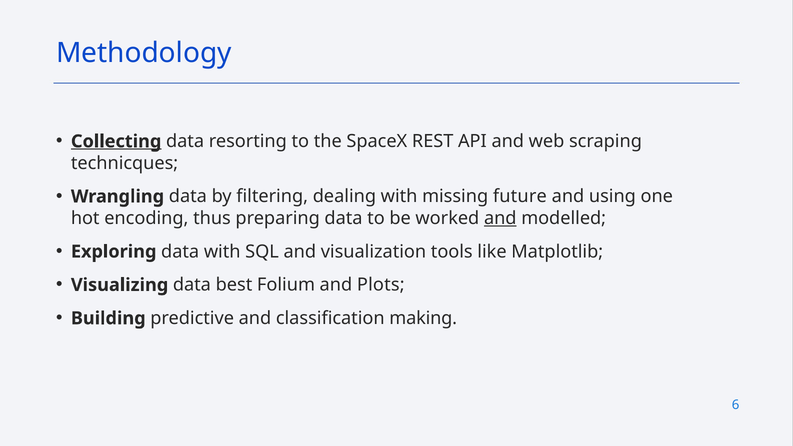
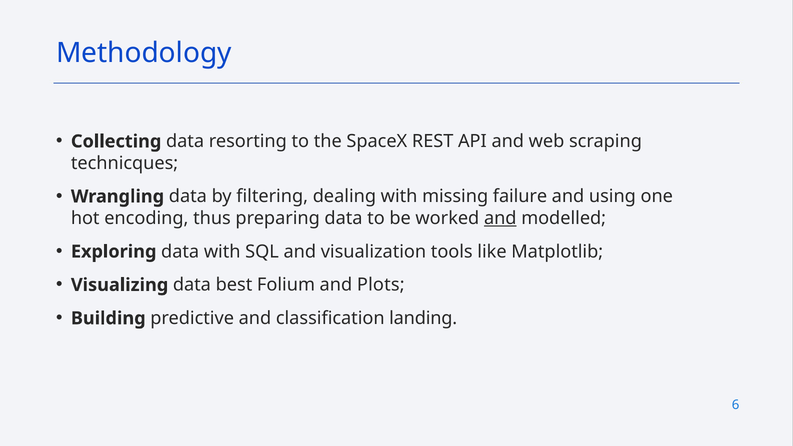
Collecting underline: present -> none
future: future -> failure
making: making -> landing
